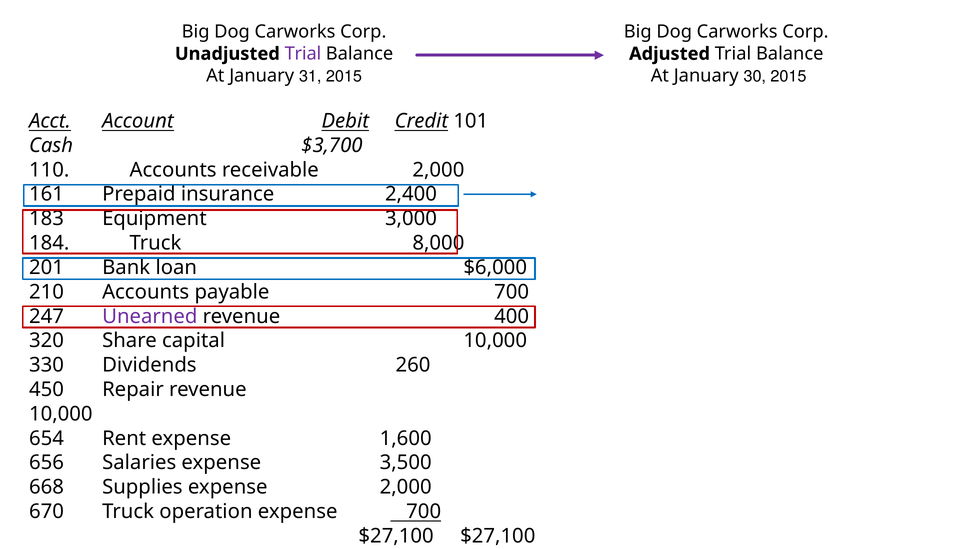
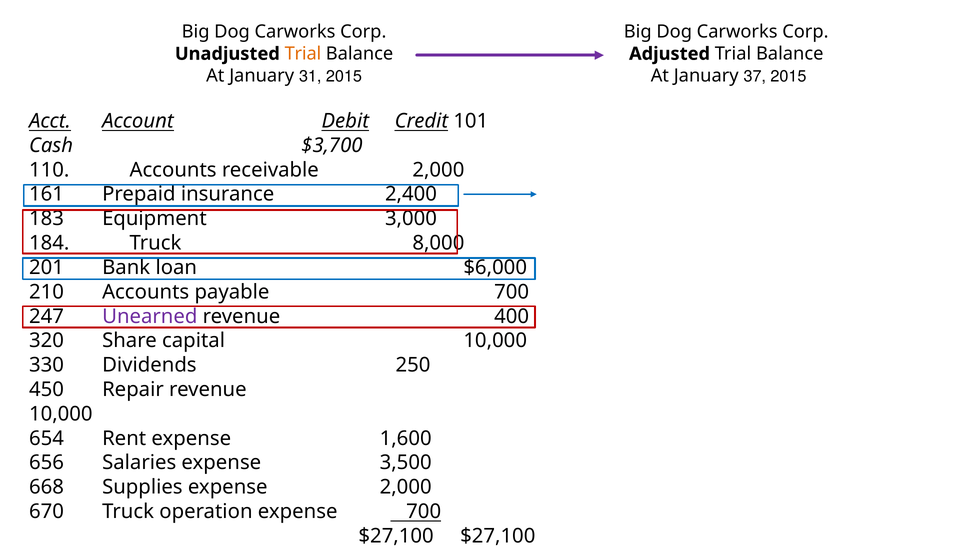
Trial at (303, 54) colour: purple -> orange
30: 30 -> 37
260: 260 -> 250
